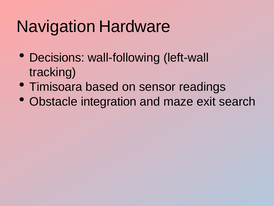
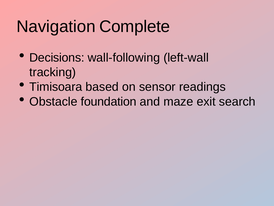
Hardware: Hardware -> Complete
integration: integration -> foundation
